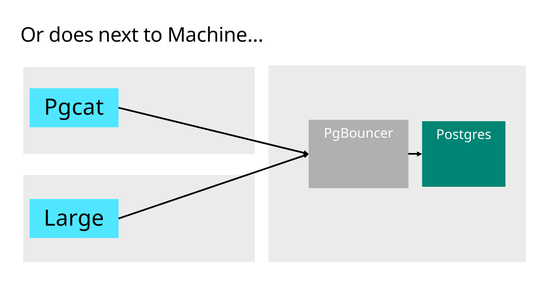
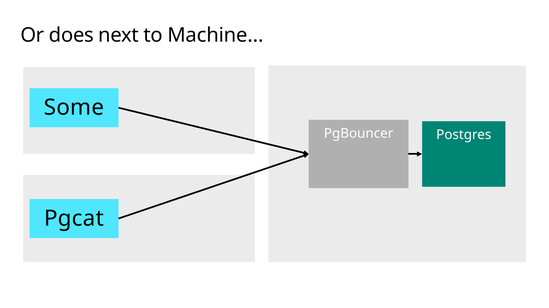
Pgcat: Pgcat -> Some
Large: Large -> Pgcat
